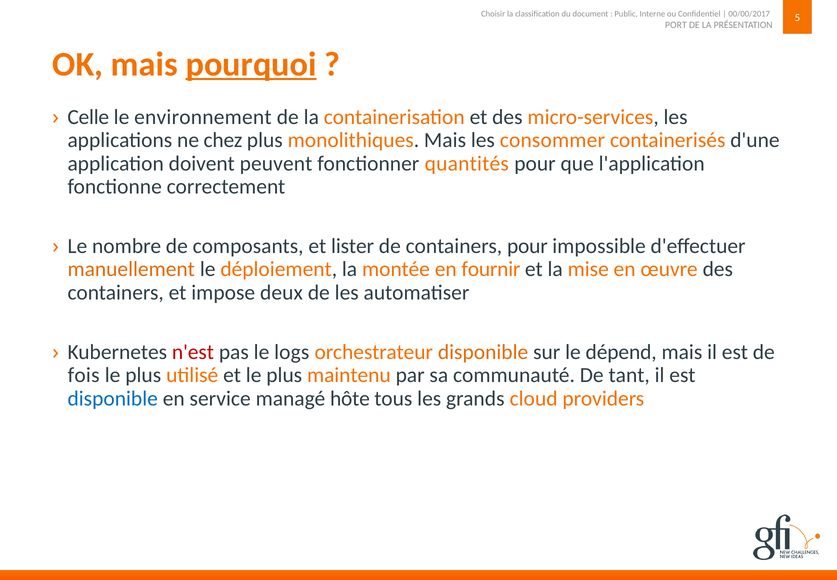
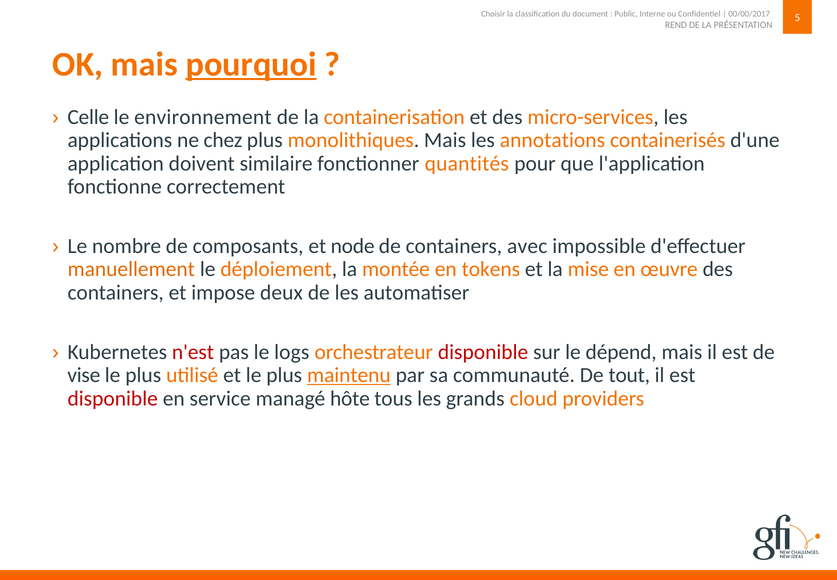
PORT: PORT -> REND
consommer: consommer -> annotations
peuvent: peuvent -> similaire
lister: lister -> node
containers pour: pour -> avec
fournir: fournir -> tokens
disponible at (483, 352) colour: orange -> red
fois: fois -> vise
maintenu underline: none -> present
tant: tant -> tout
disponible at (113, 398) colour: blue -> red
